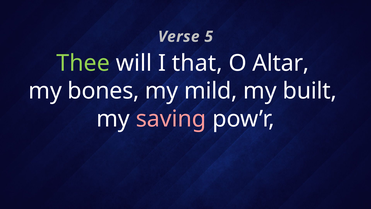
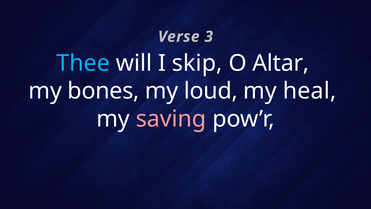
5: 5 -> 3
Thee colour: light green -> light blue
that: that -> skip
mild: mild -> loud
built: built -> heal
